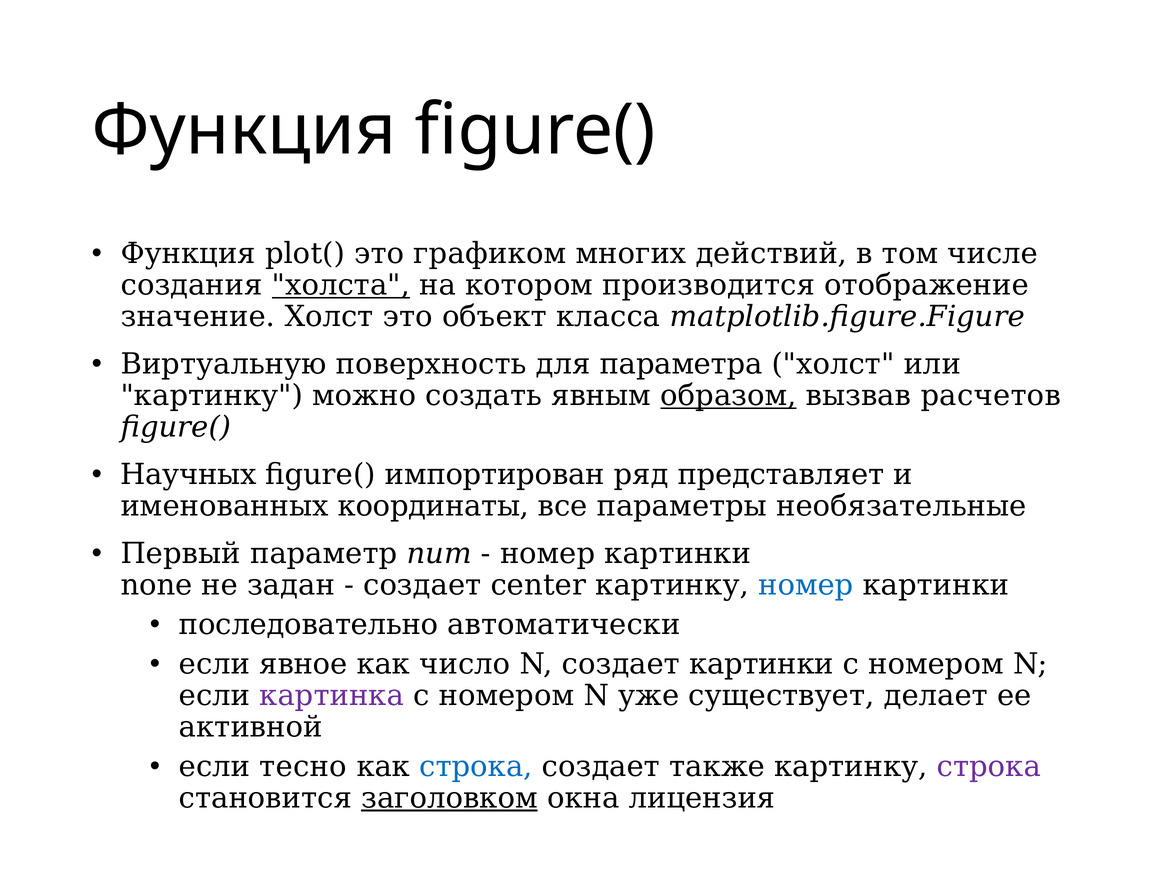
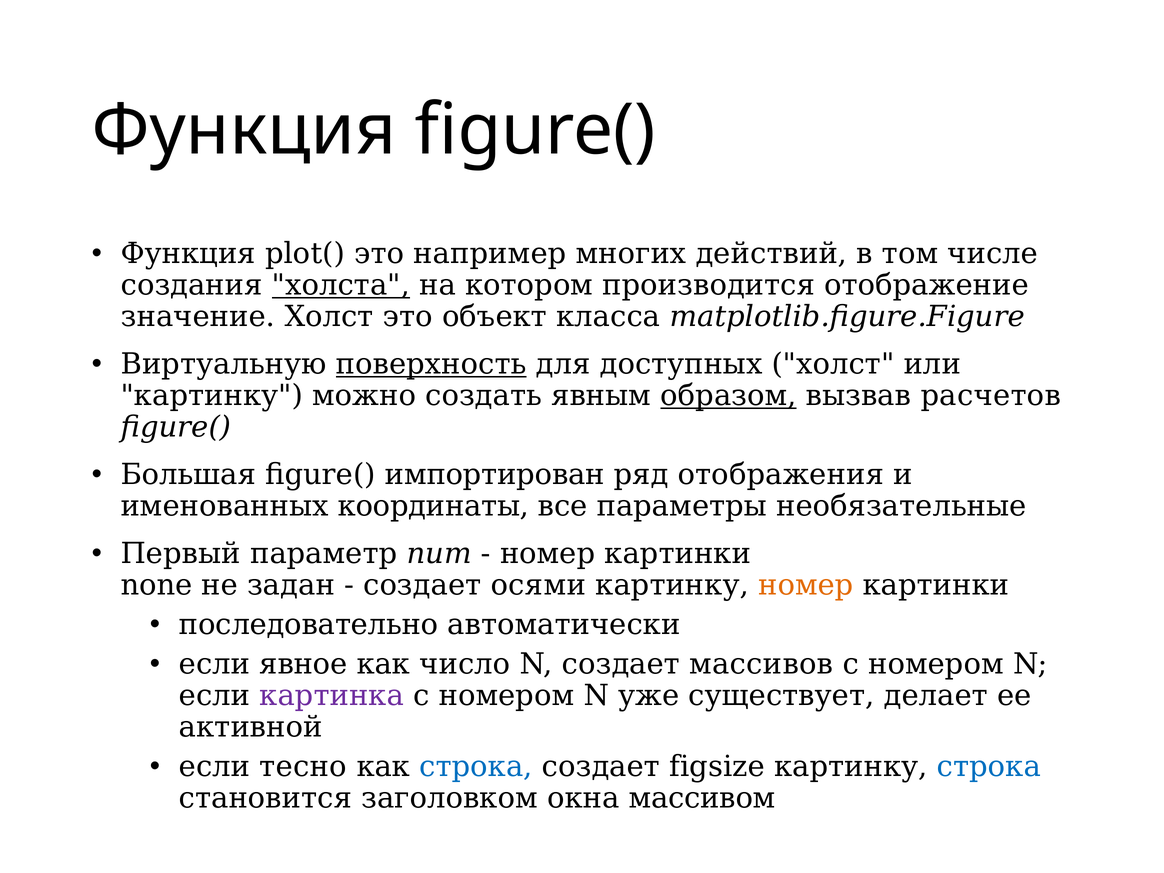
графиком: графиком -> например
поверхность underline: none -> present
параметра: параметра -> доступных
Научных: Научных -> Большая
представляет: представляет -> отображения
center: center -> осями
номер at (806, 585) colour: blue -> orange
создает картинки: картинки -> массивов
также: также -> figsize
строка at (989, 767) colour: purple -> blue
заголовком underline: present -> none
лицензия: лицензия -> массивом
